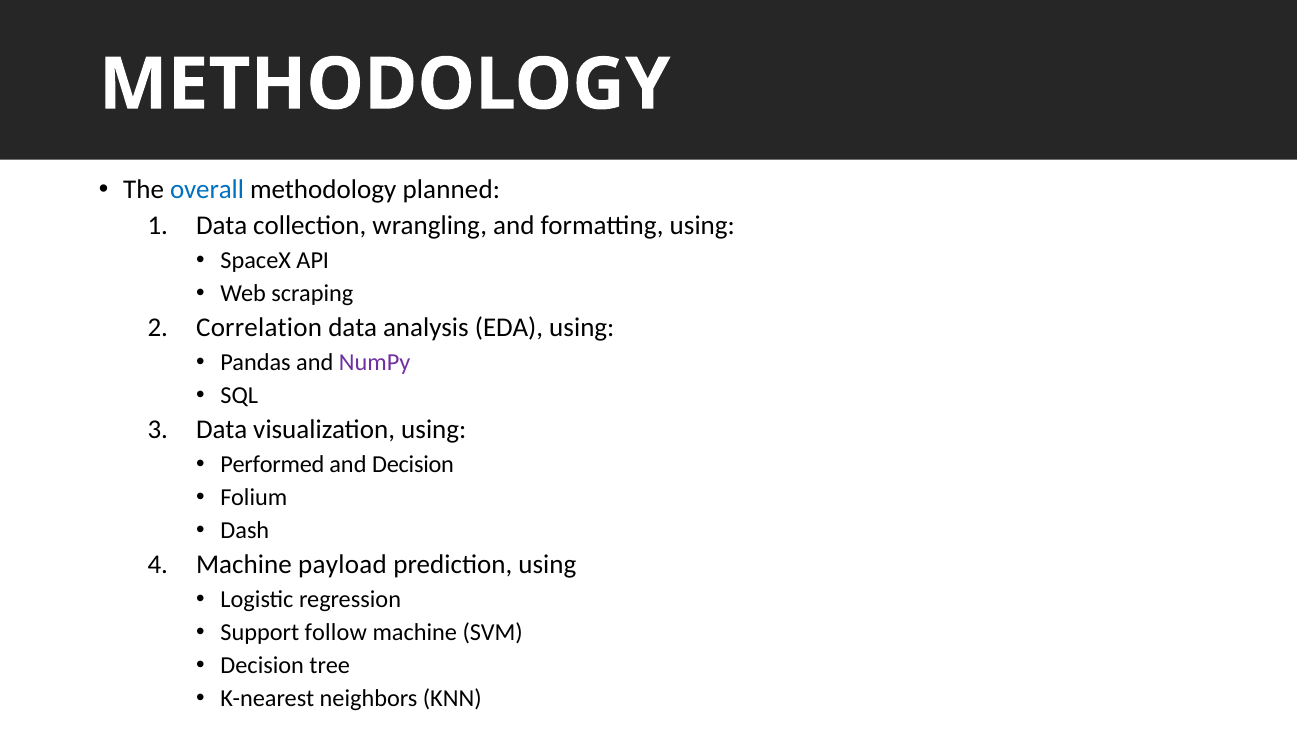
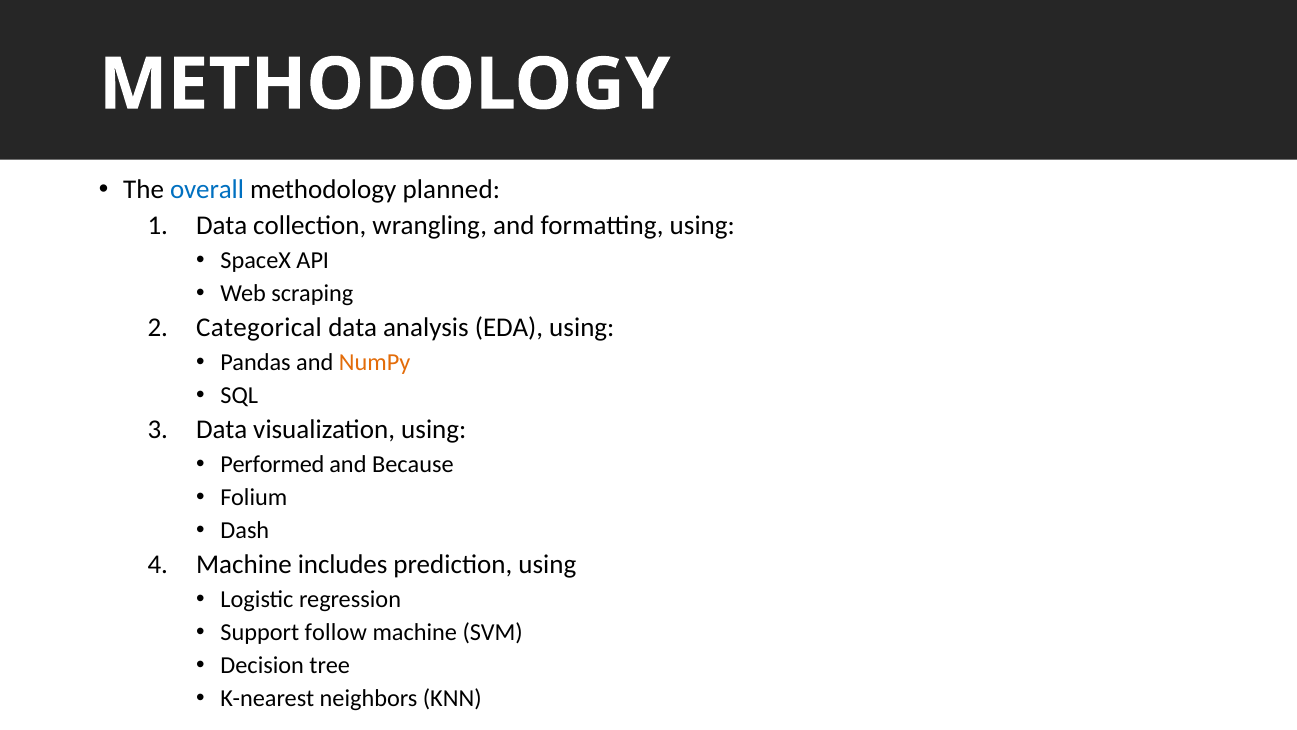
Correlation: Correlation -> Categorical
NumPy colour: purple -> orange
and Decision: Decision -> Because
payload: payload -> includes
